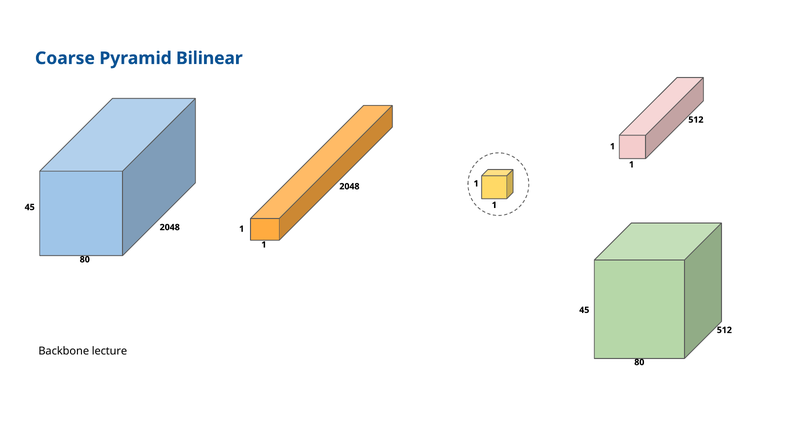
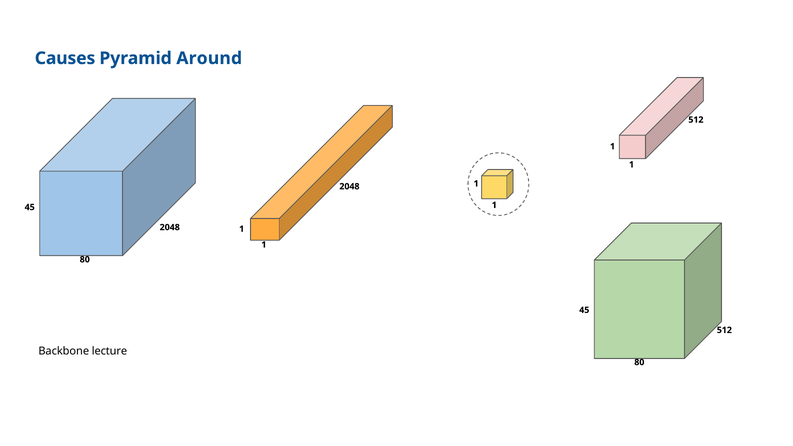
Coarse: Coarse -> Causes
Bilinear: Bilinear -> Around
